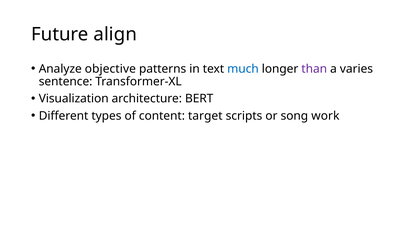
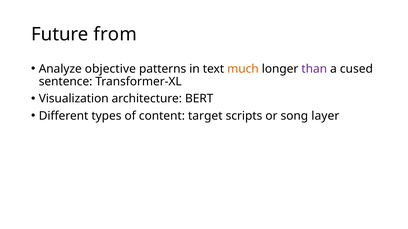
align: align -> from
much colour: blue -> orange
varies: varies -> cused
work: work -> layer
